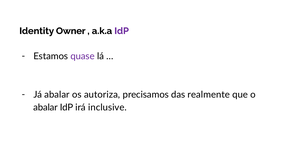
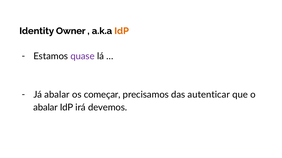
IdP at (122, 31) colour: purple -> orange
autoriza: autoriza -> começar
realmente: realmente -> autenticar
inclusive: inclusive -> devemos
